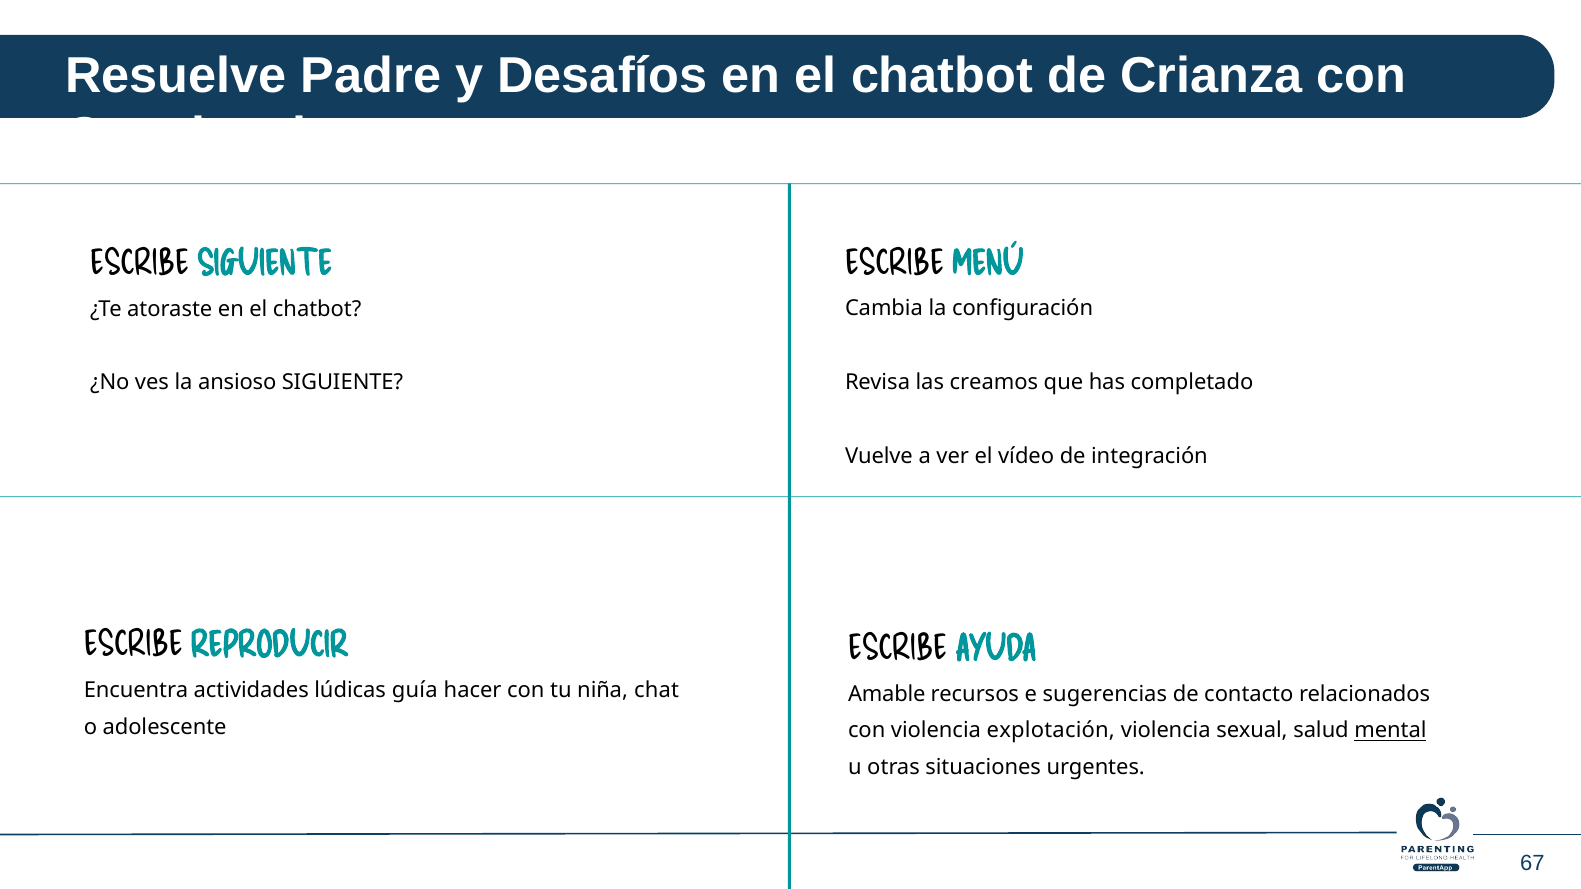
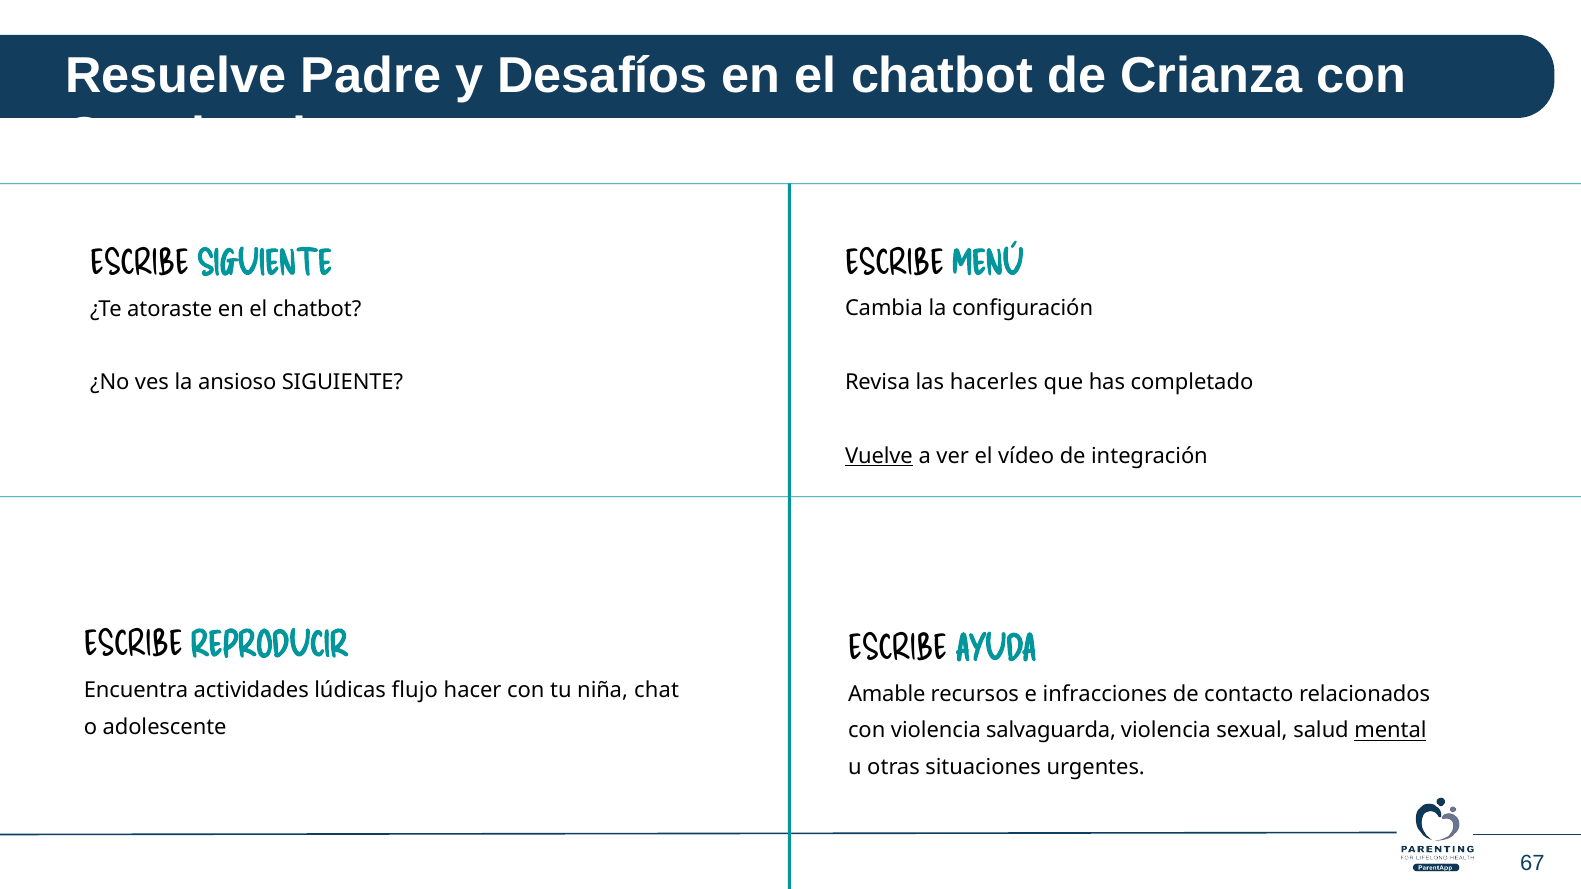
creamos: creamos -> hacerles
Vuelve underline: none -> present
guía: guía -> flujo
sugerencias: sugerencias -> infracciones
explotación: explotación -> salvaguarda
